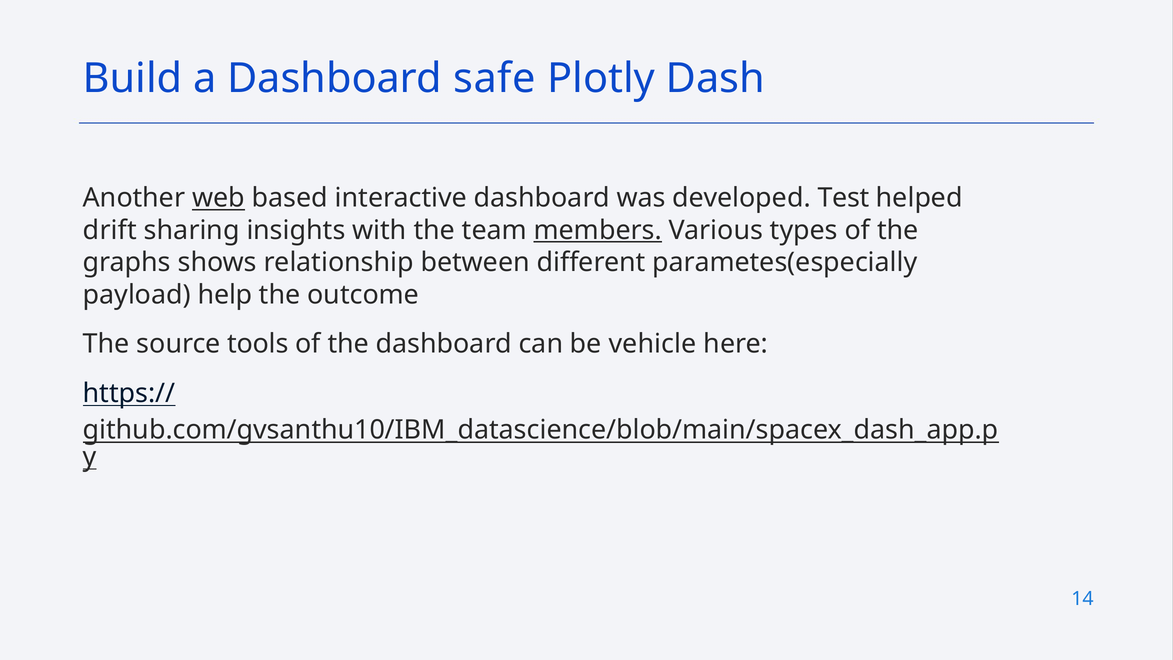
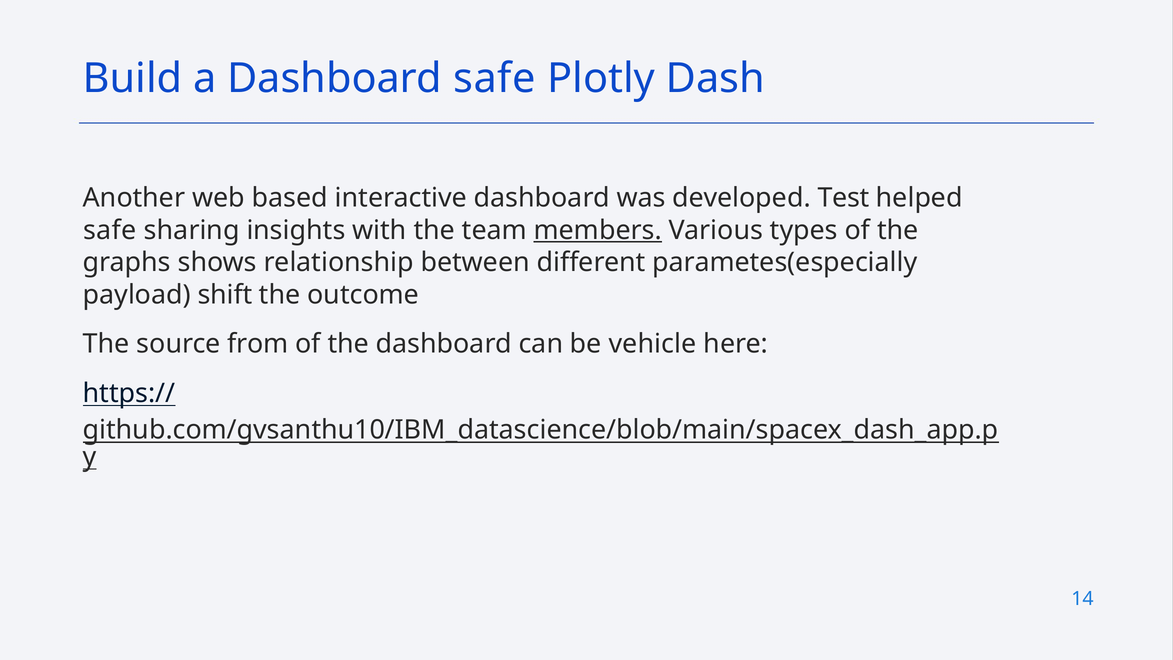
web underline: present -> none
drift at (110, 230): drift -> safe
help: help -> shift
tools: tools -> from
